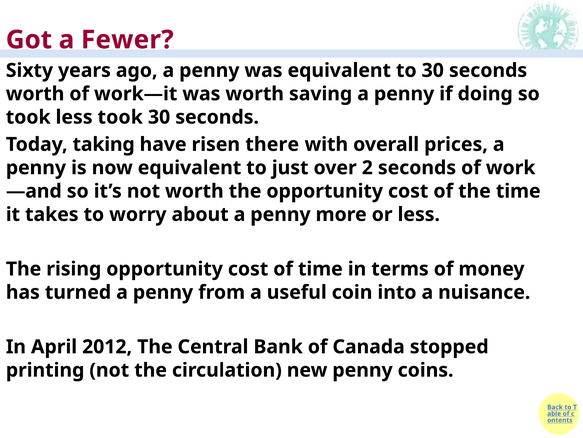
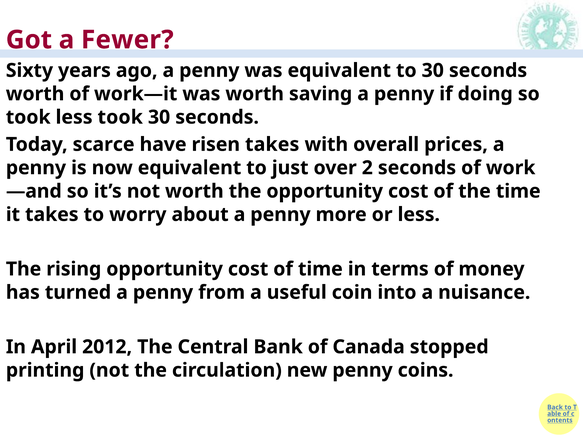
taking: taking -> scarce
risen there: there -> takes
